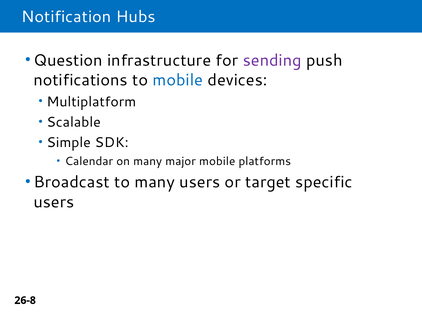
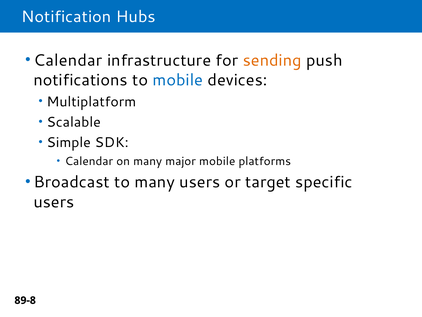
Question at (68, 60): Question -> Calendar
sending colour: purple -> orange
26-8: 26-8 -> 89-8
